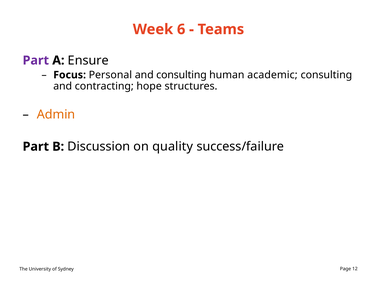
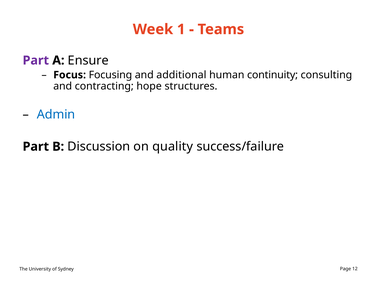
6: 6 -> 1
Personal: Personal -> Focusing
and consulting: consulting -> additional
academic: academic -> continuity
Admin colour: orange -> blue
